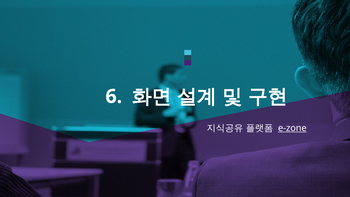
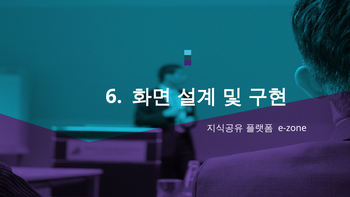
e-zone underline: present -> none
